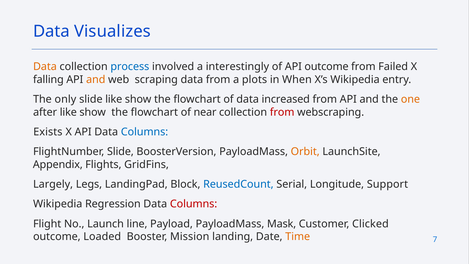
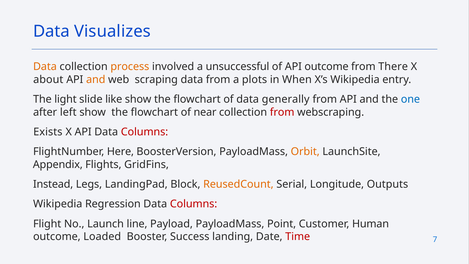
process colour: blue -> orange
interestingly: interestingly -> unsuccessful
Failed: Failed -> There
falling: falling -> about
only: only -> light
increased: increased -> generally
one colour: orange -> blue
after like: like -> left
Columns at (145, 132) colour: blue -> red
FlightNumber Slide: Slide -> Here
Largely: Largely -> Instead
ReusedCount colour: blue -> orange
Support: Support -> Outputs
Mask: Mask -> Point
Clicked: Clicked -> Human
Mission: Mission -> Success
Time colour: orange -> red
